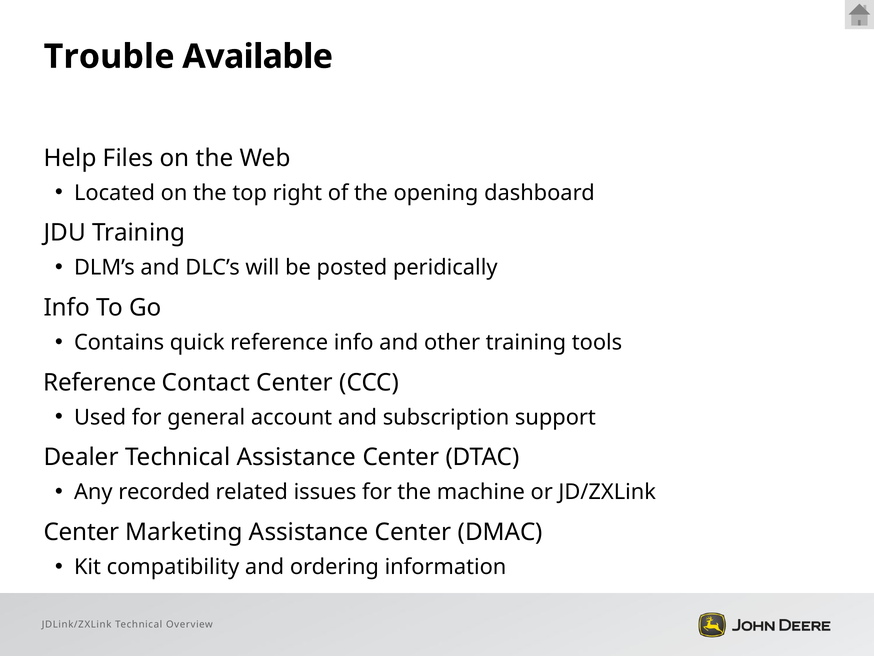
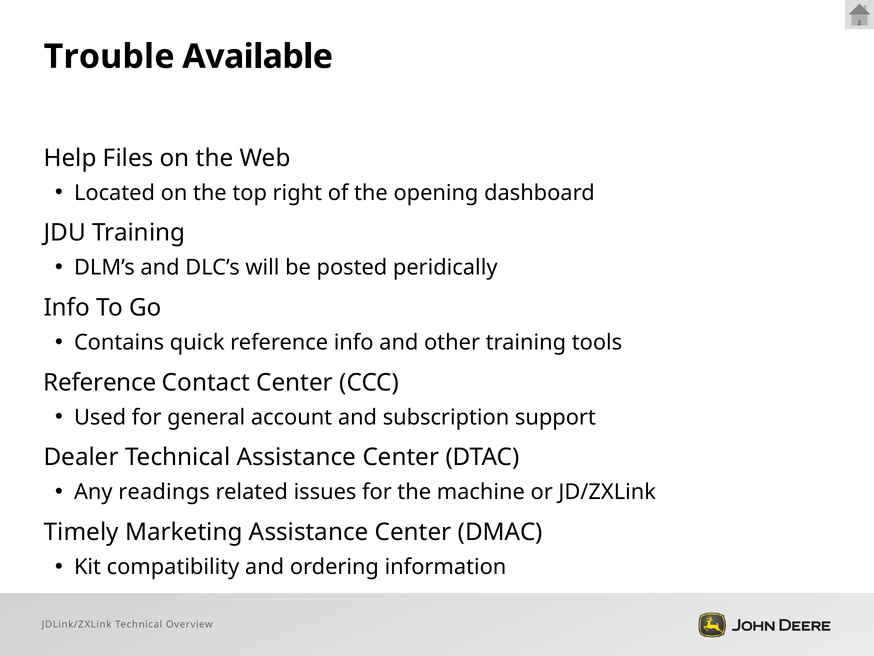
recorded: recorded -> readings
Center at (81, 532): Center -> Timely
